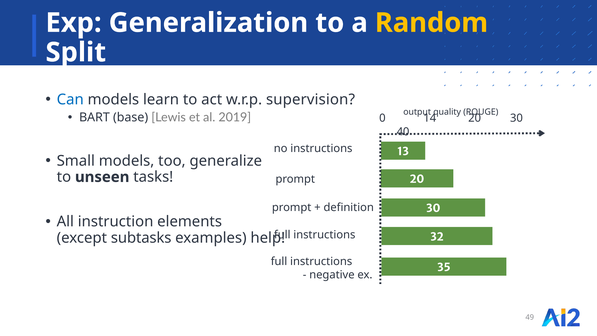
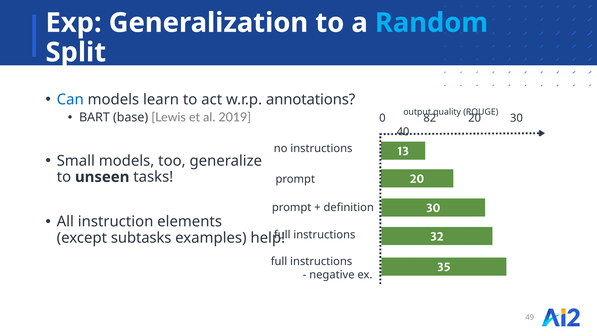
Random colour: yellow -> light blue
supervision: supervision -> annotations
14: 14 -> 82
